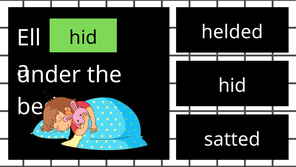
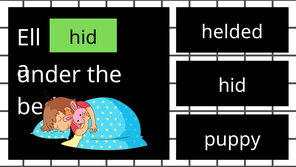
satted: satted -> puppy
